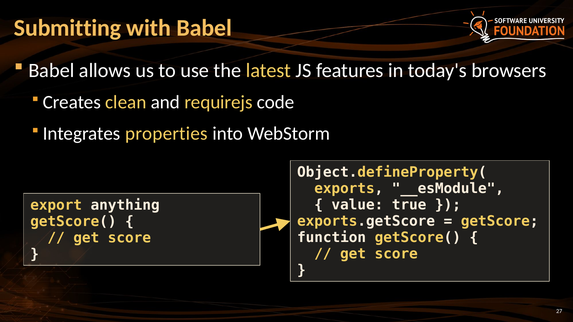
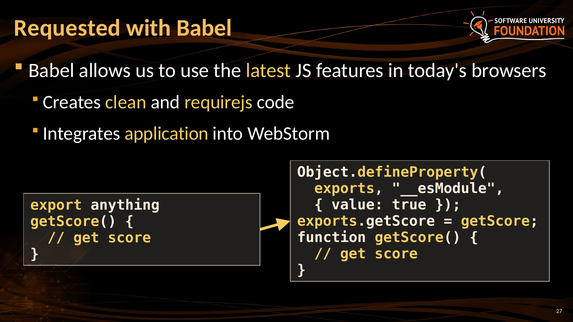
Submitting: Submitting -> Requested
properties: properties -> application
